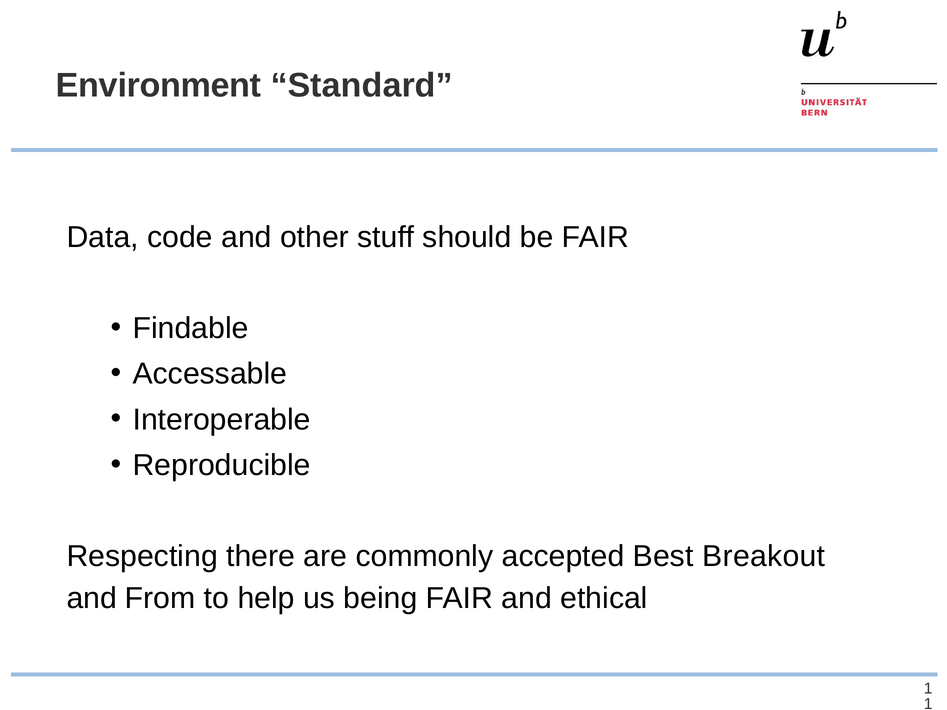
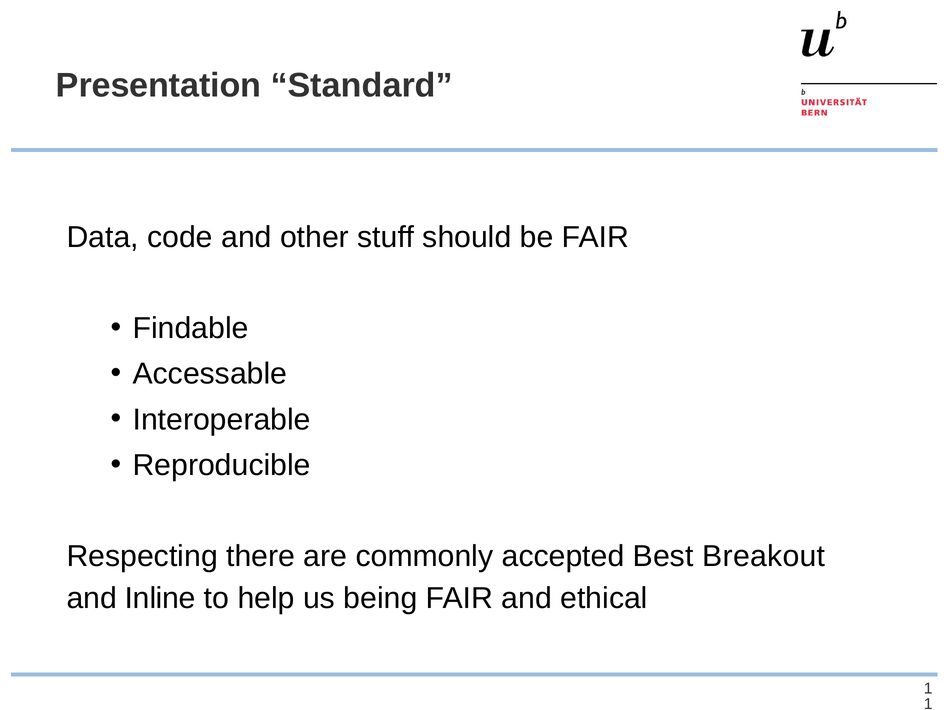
Environment: Environment -> Presentation
From: From -> Inline
